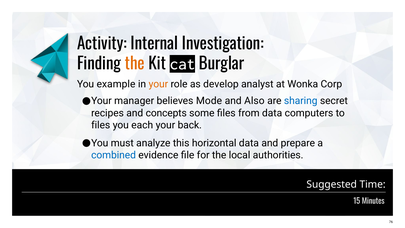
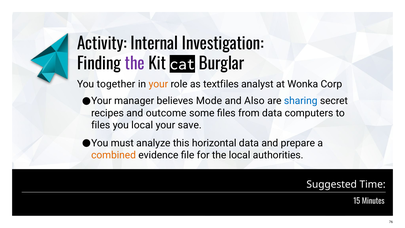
the at (135, 64) colour: orange -> purple
example: example -> together
develop: develop -> textfiles
concepts: concepts -> outcome
you each: each -> local
back: back -> save
combined colour: blue -> orange
